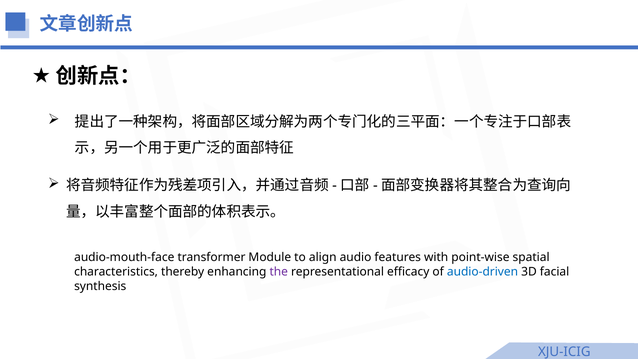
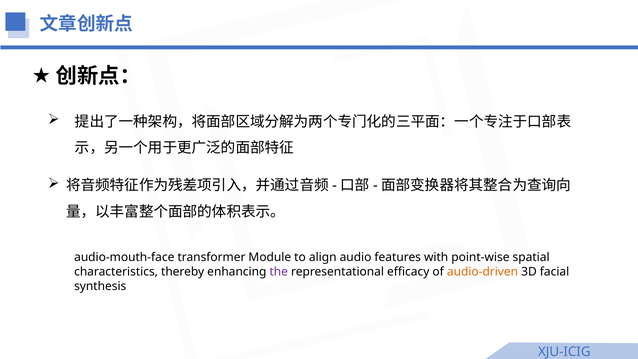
audio-driven colour: blue -> orange
